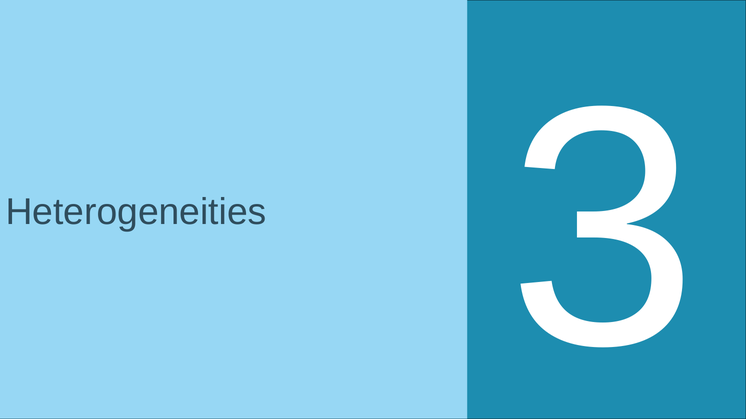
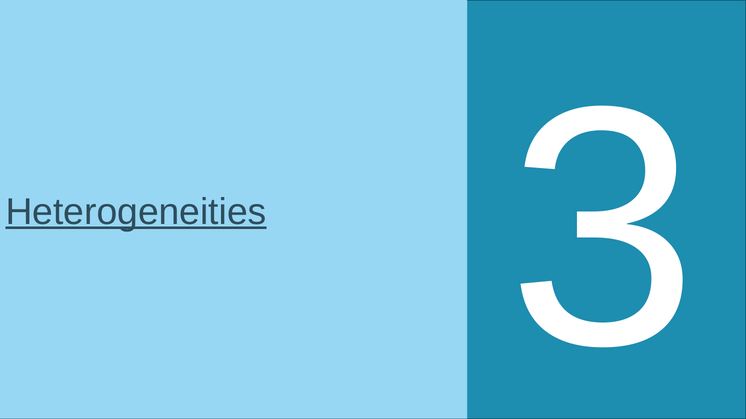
Heterogeneities underline: none -> present
